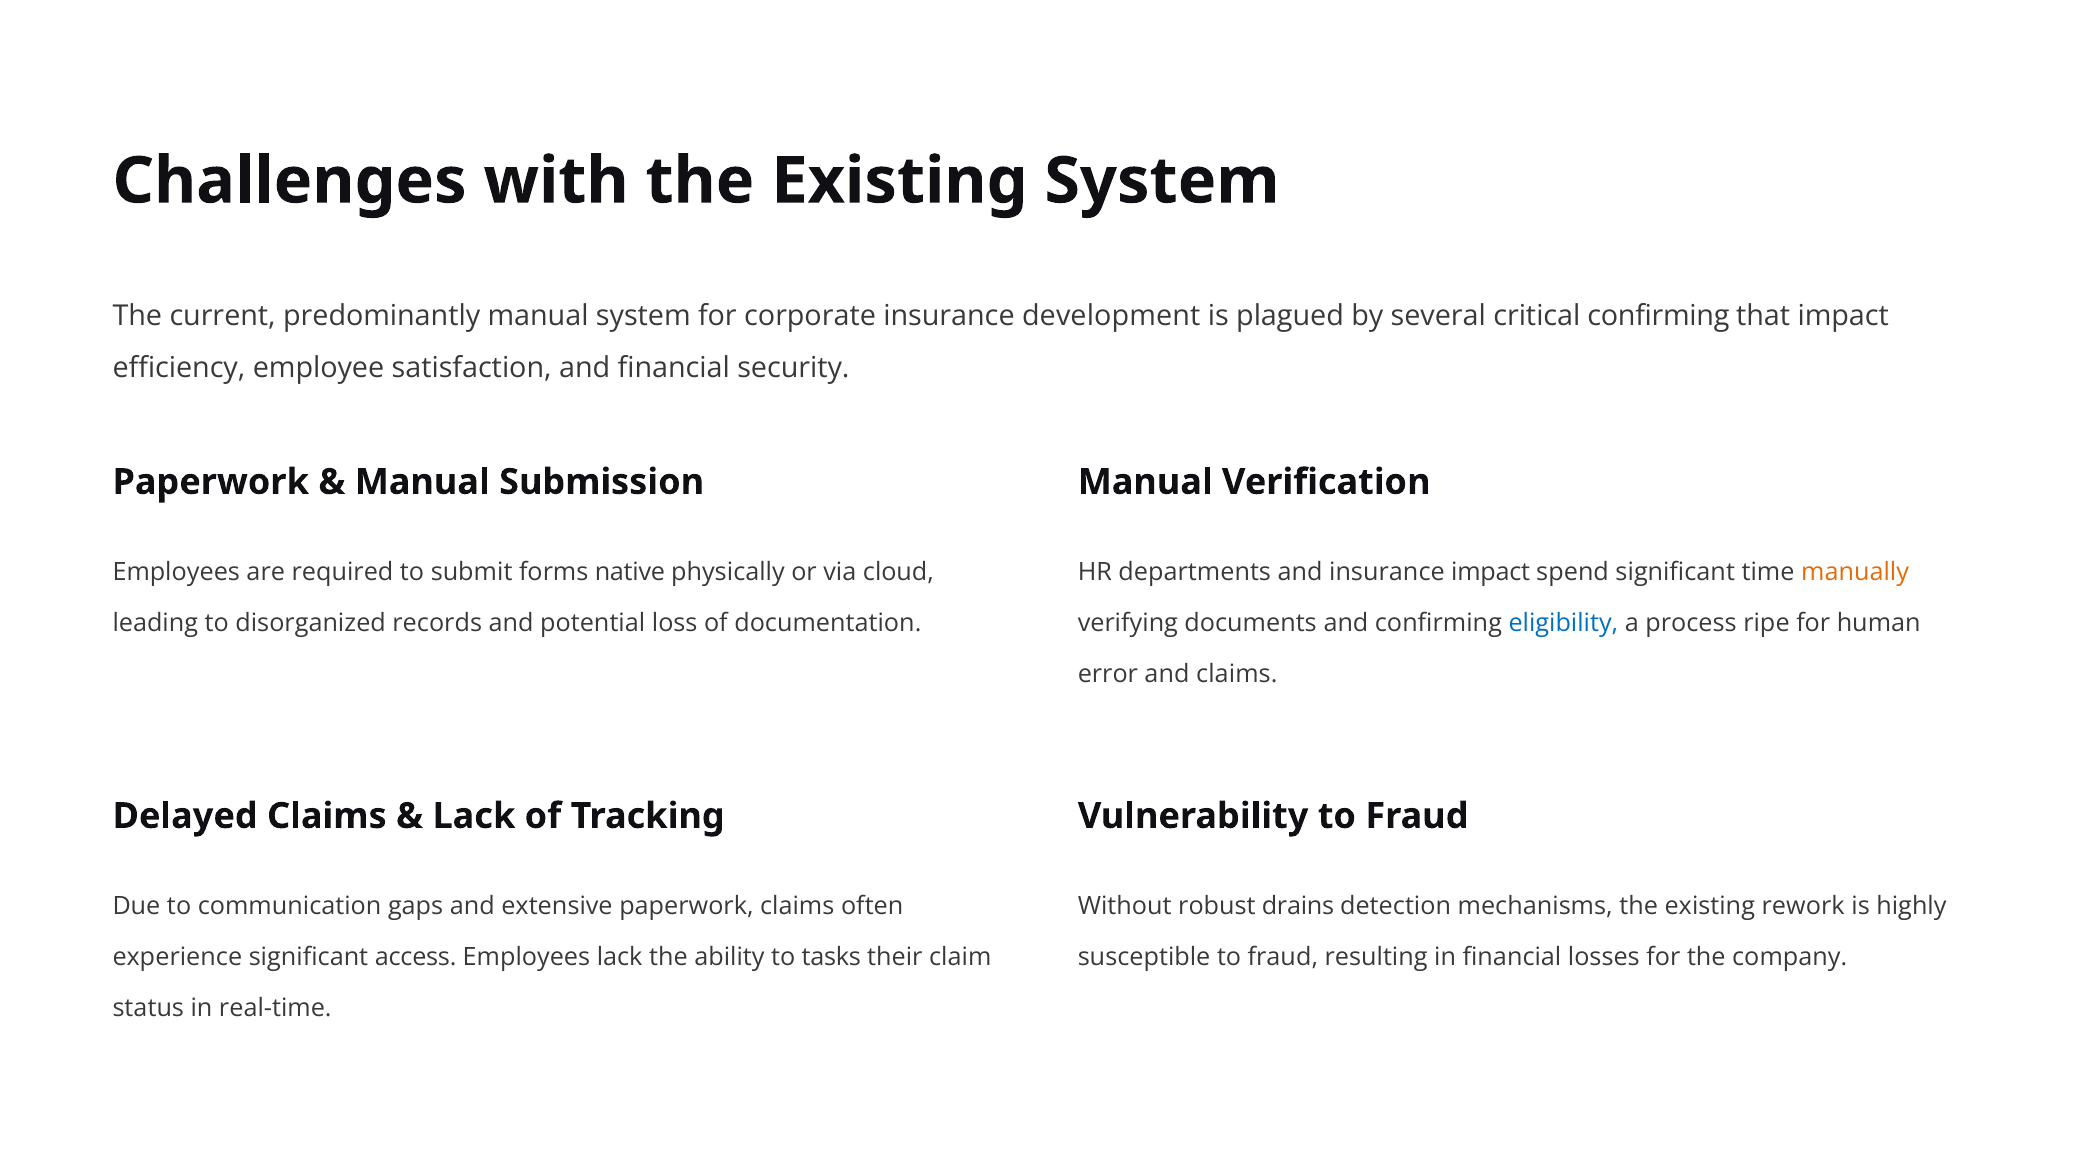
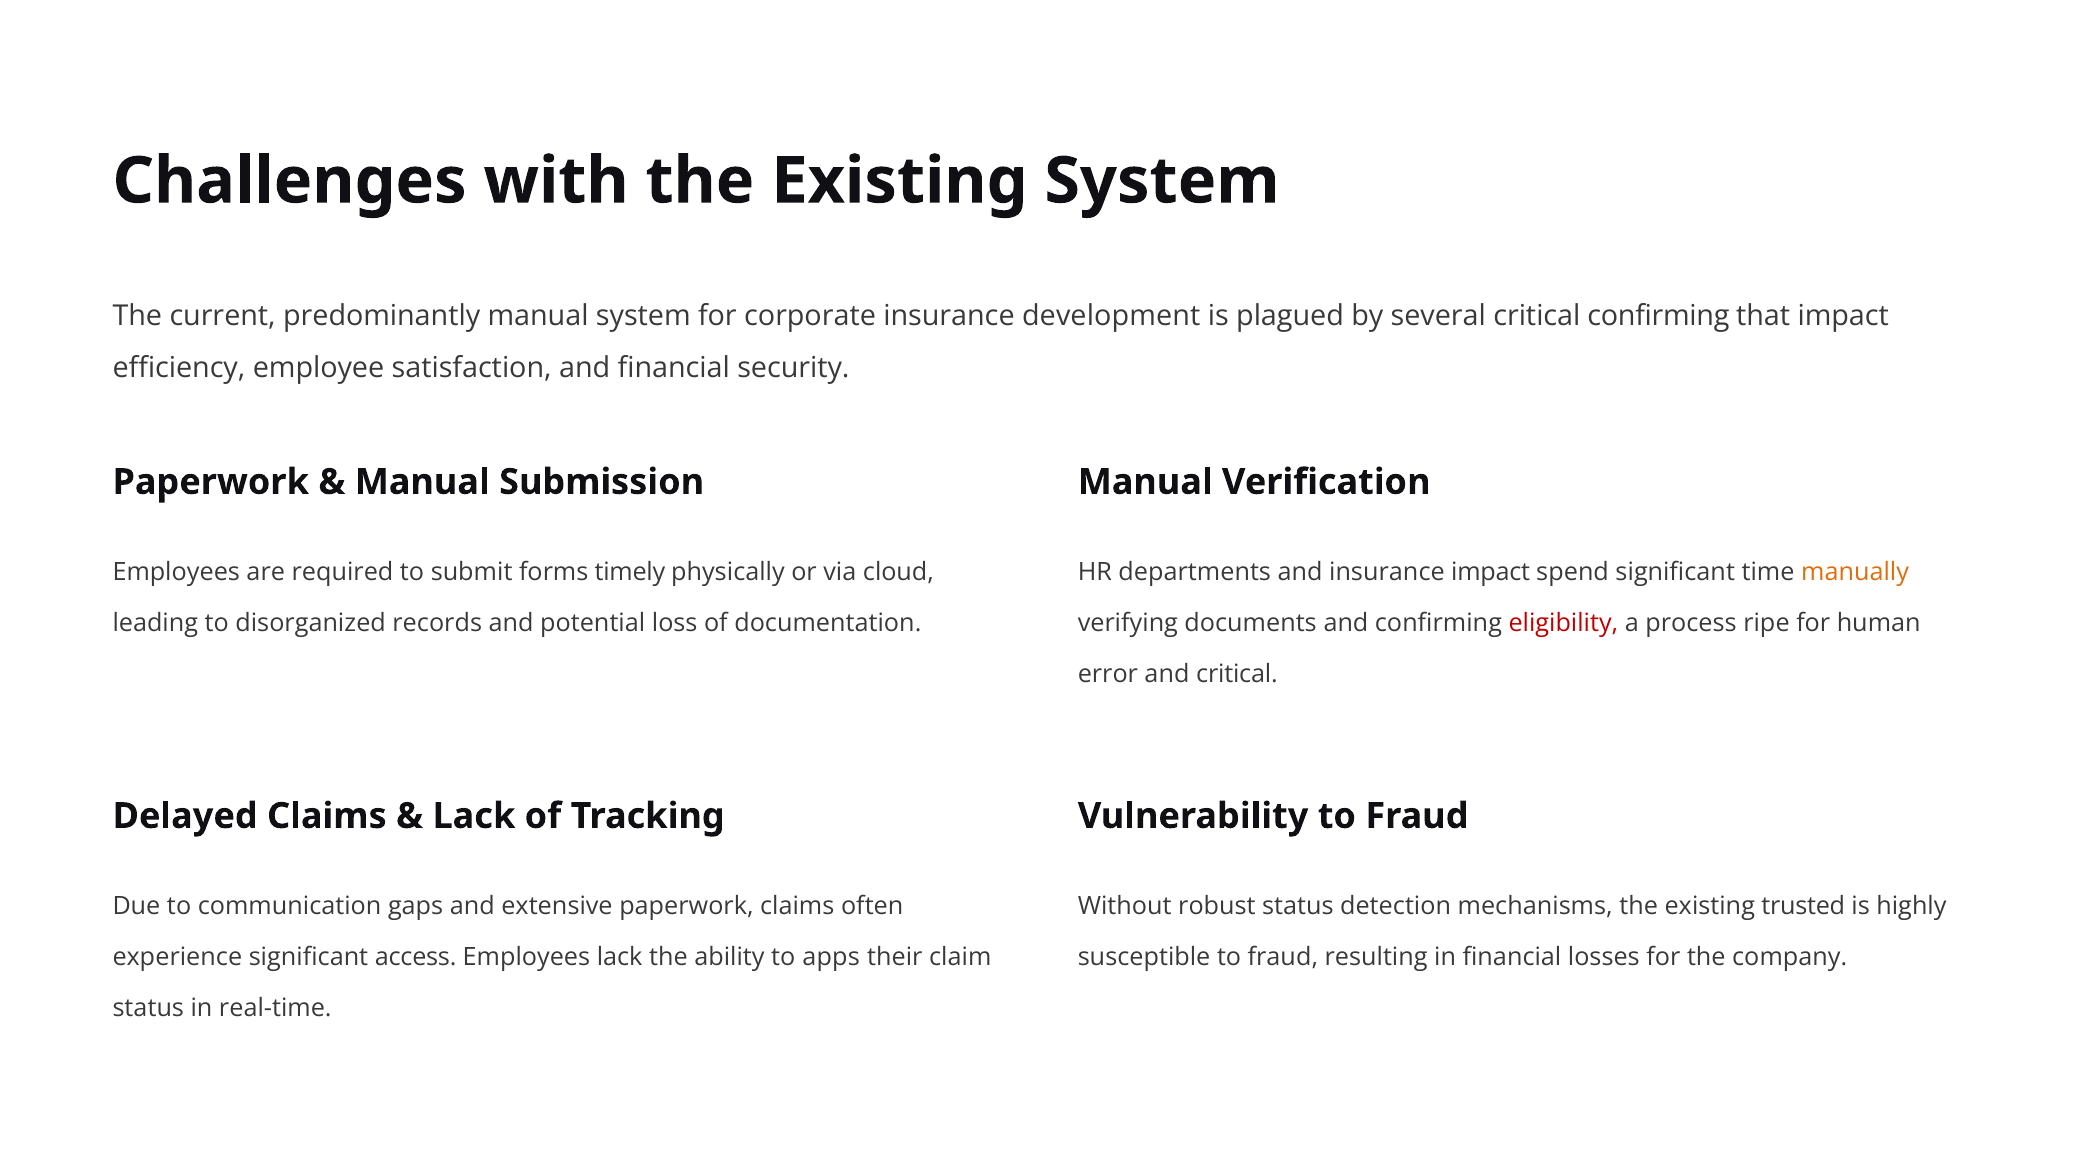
native: native -> timely
eligibility colour: blue -> red
and claims: claims -> critical
robust drains: drains -> status
rework: rework -> trusted
tasks: tasks -> apps
